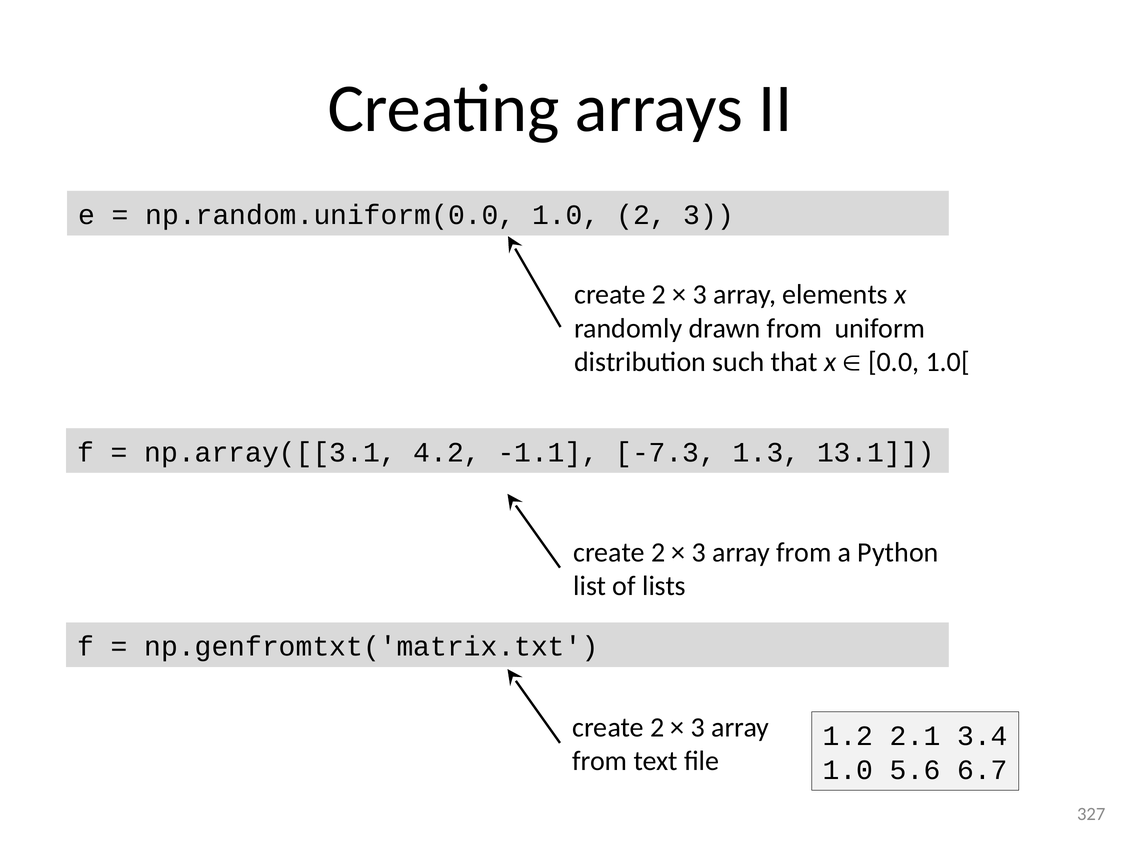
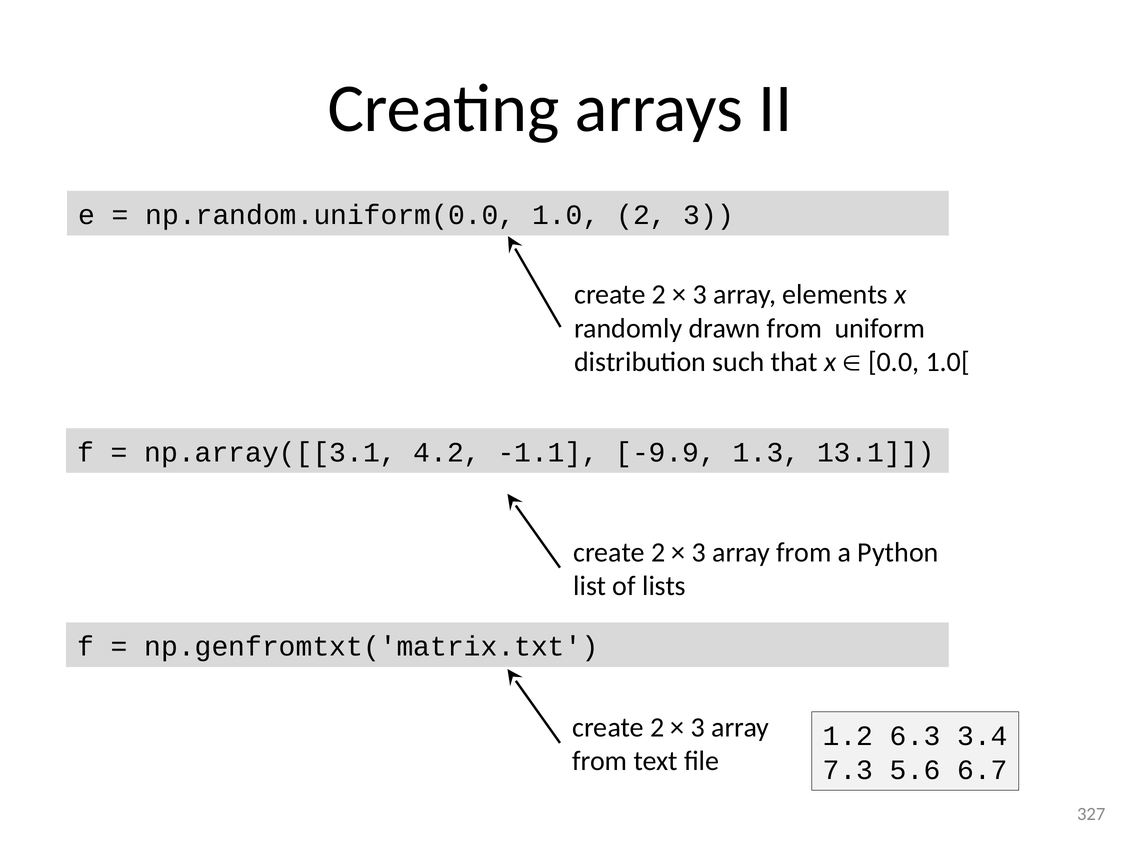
-7.3: -7.3 -> -9.9
2.1: 2.1 -> 6.3
1.0 at (848, 770): 1.0 -> 7.3
